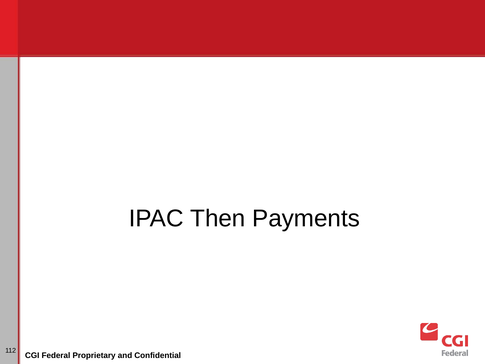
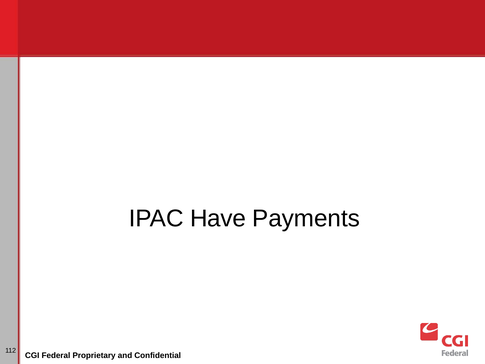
Then: Then -> Have
